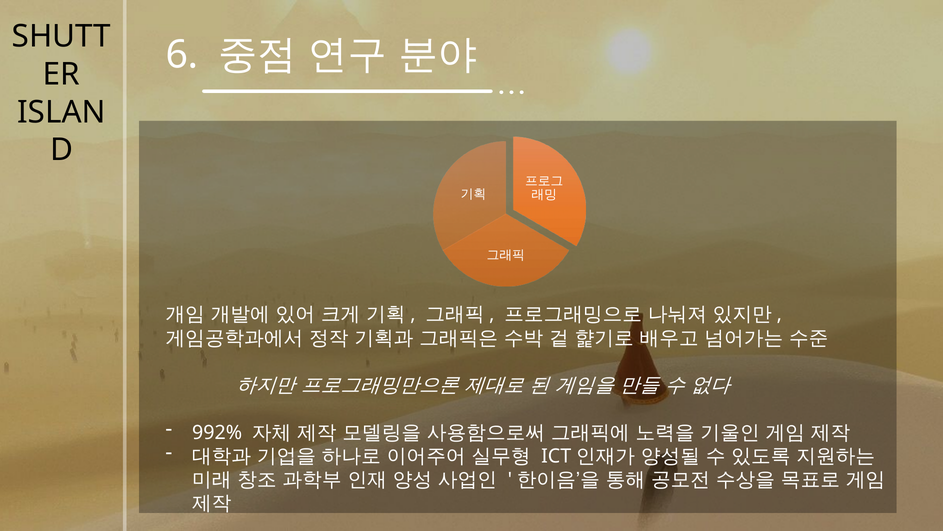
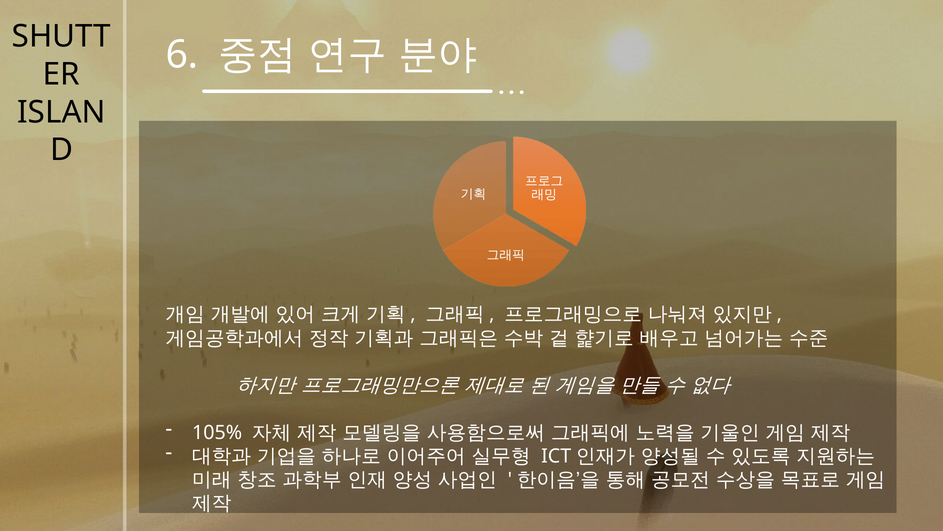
992%: 992% -> 105%
